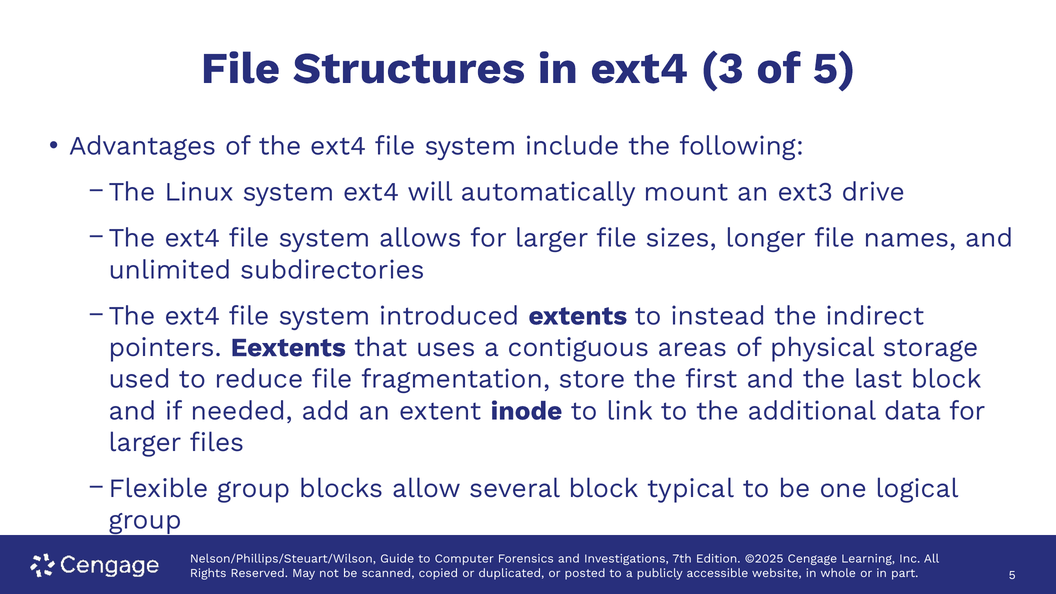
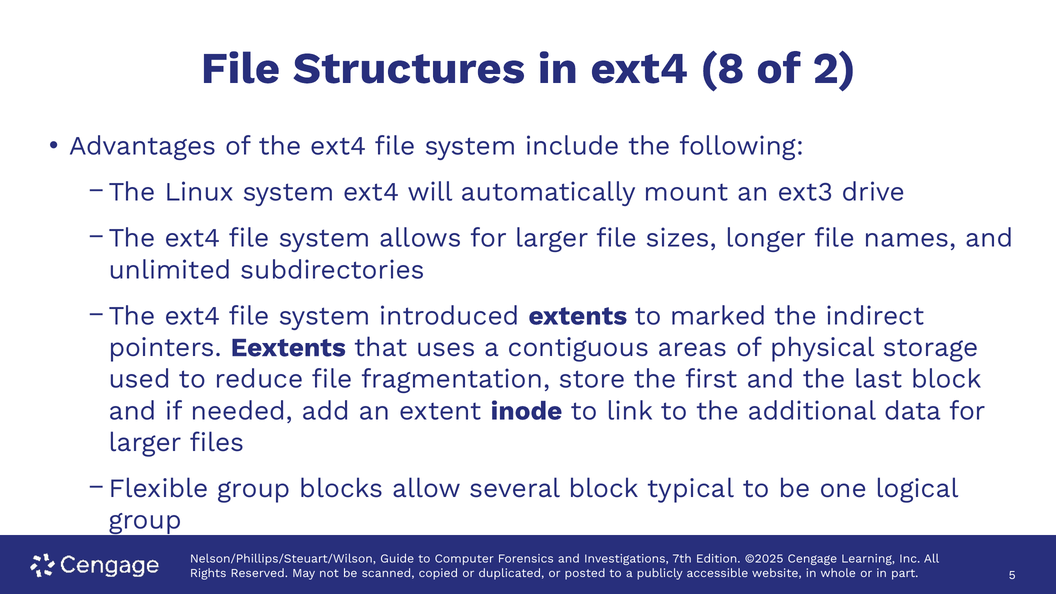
3: 3 -> 8
of 5: 5 -> 2
instead: instead -> marked
